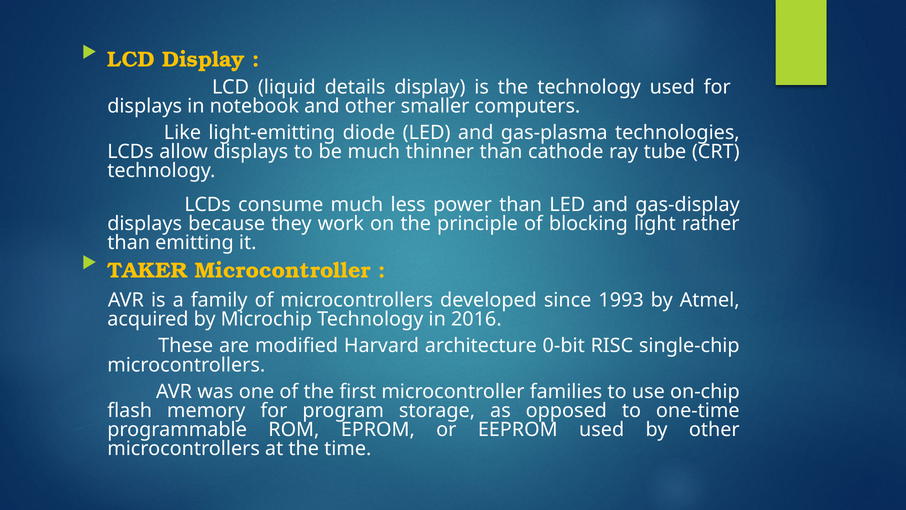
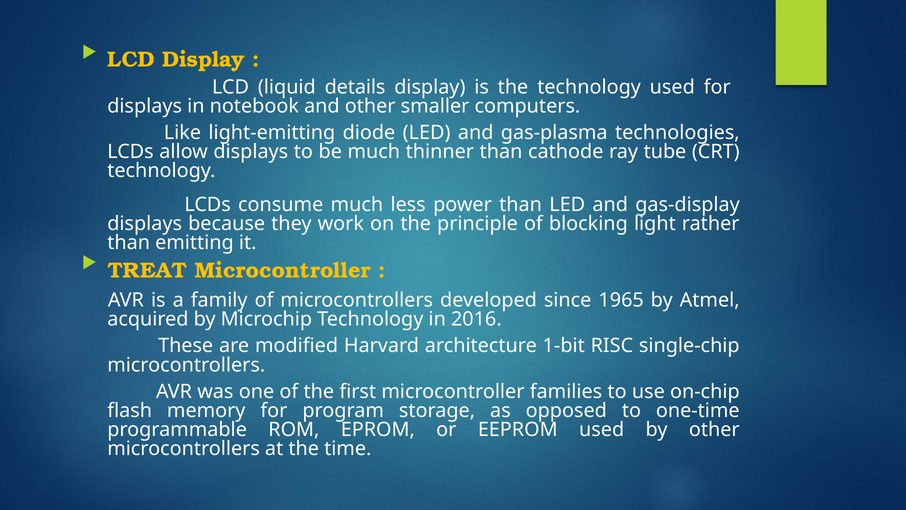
TAKER: TAKER -> TREAT
1993: 1993 -> 1965
0-bit: 0-bit -> 1-bit
